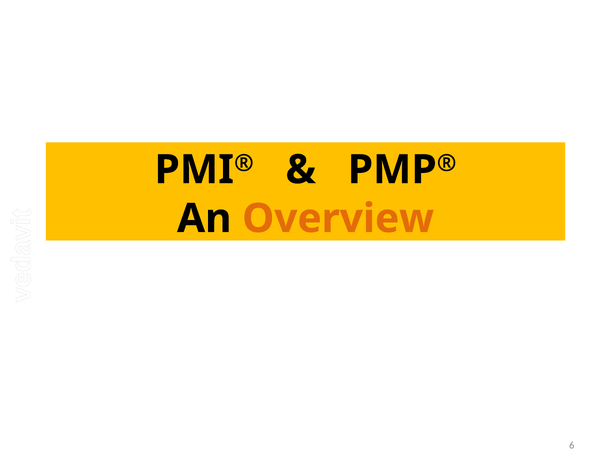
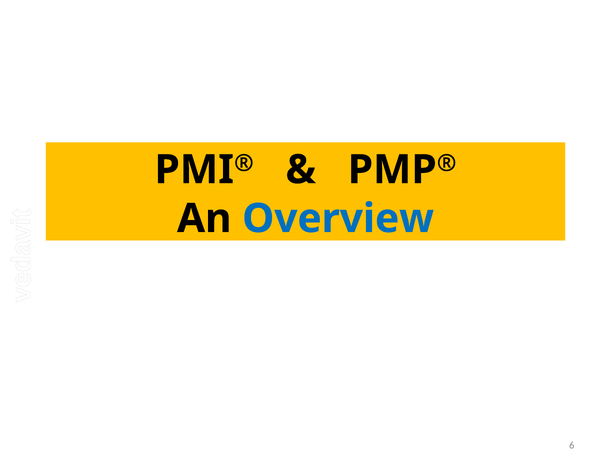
Overview colour: orange -> blue
